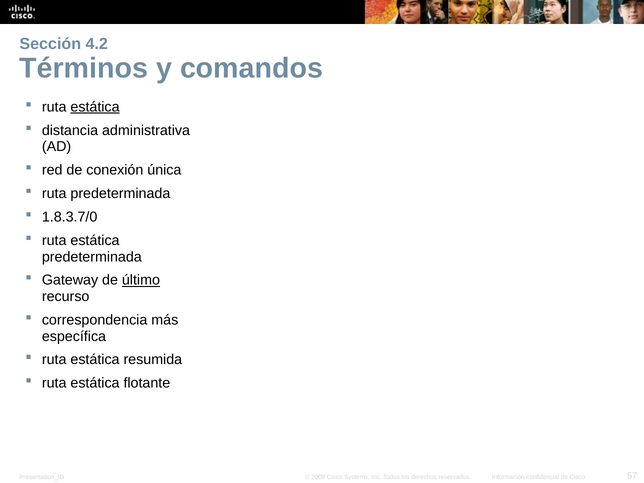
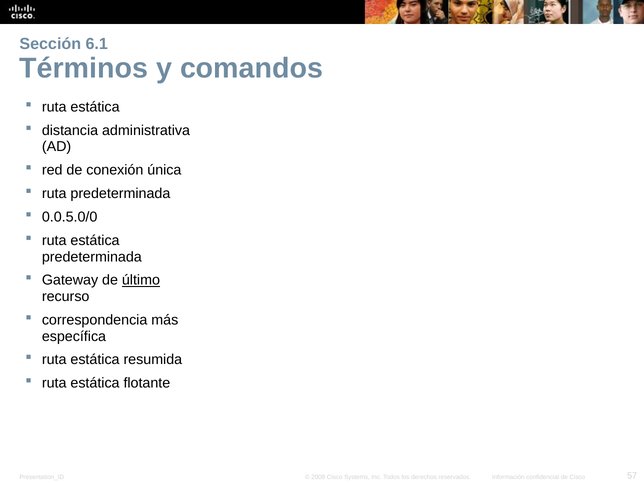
4.2: 4.2 -> 6.1
estática at (95, 107) underline: present -> none
1.8.3.7/0: 1.8.3.7/0 -> 0.0.5.0/0
